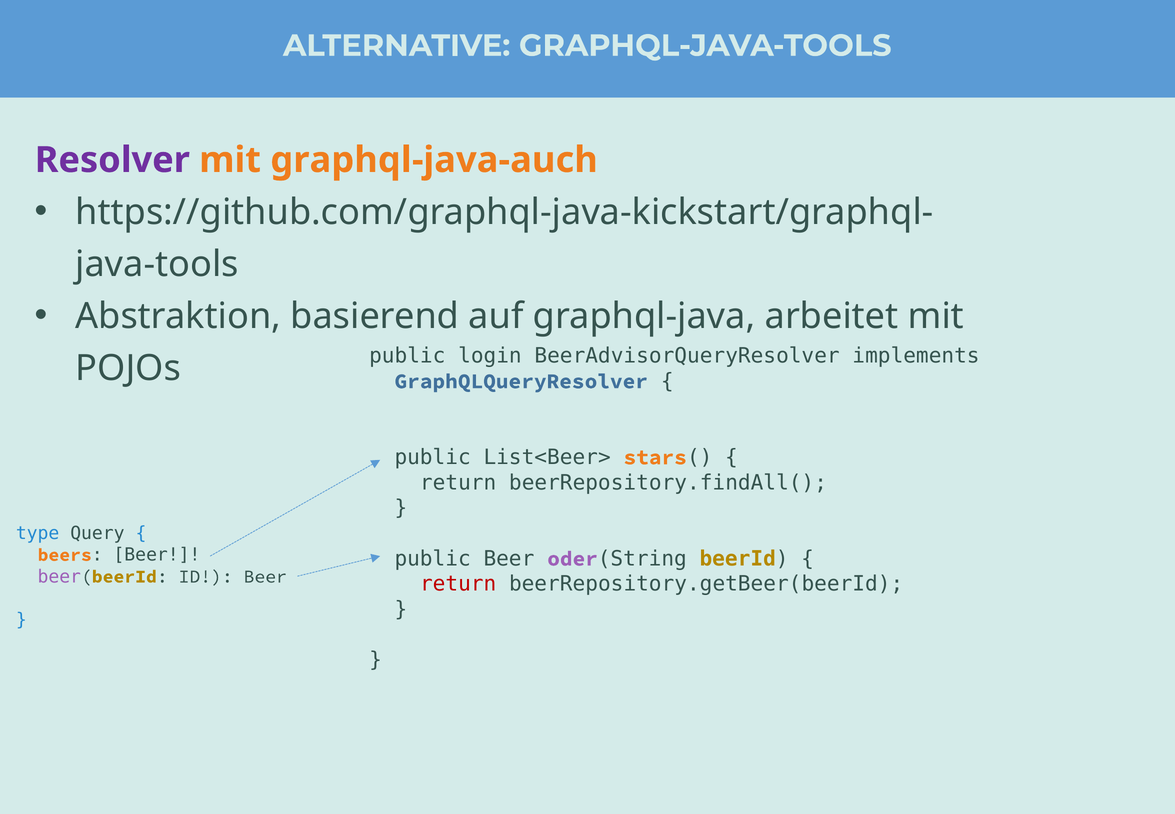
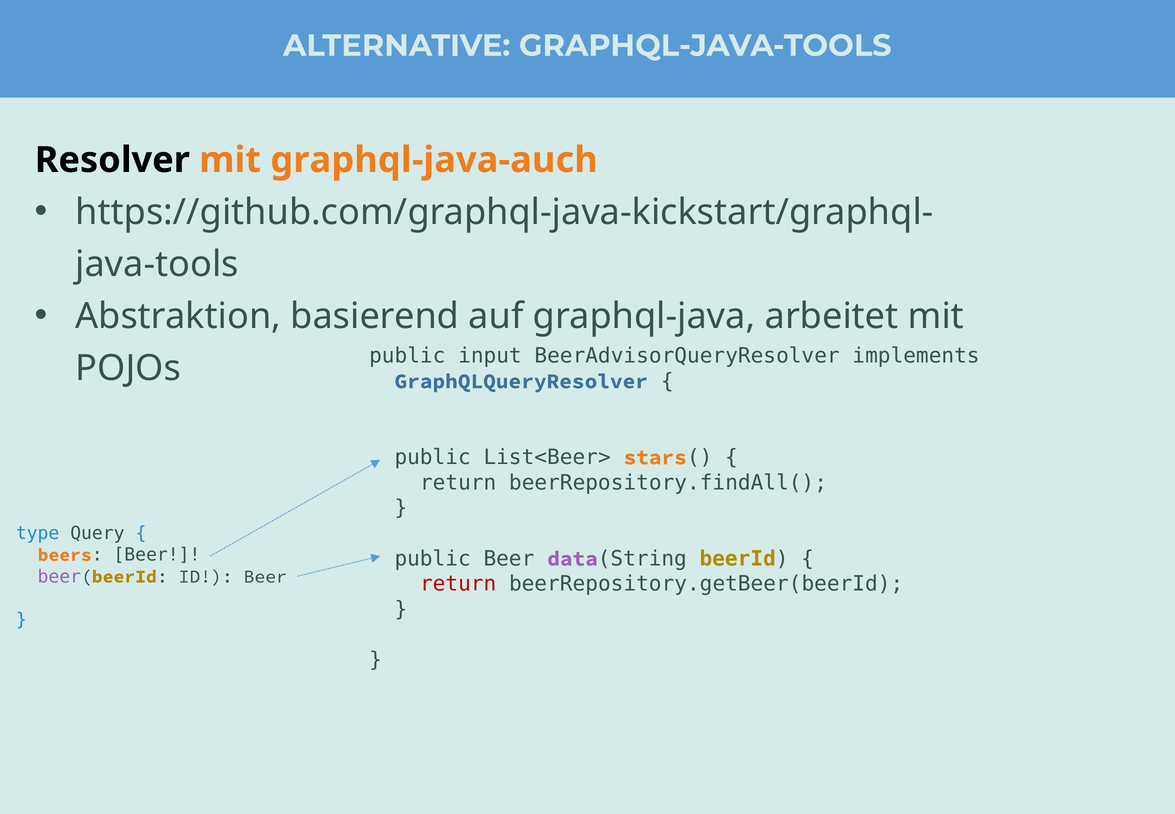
Resolver colour: purple -> black
login: login -> input
oder: oder -> data
